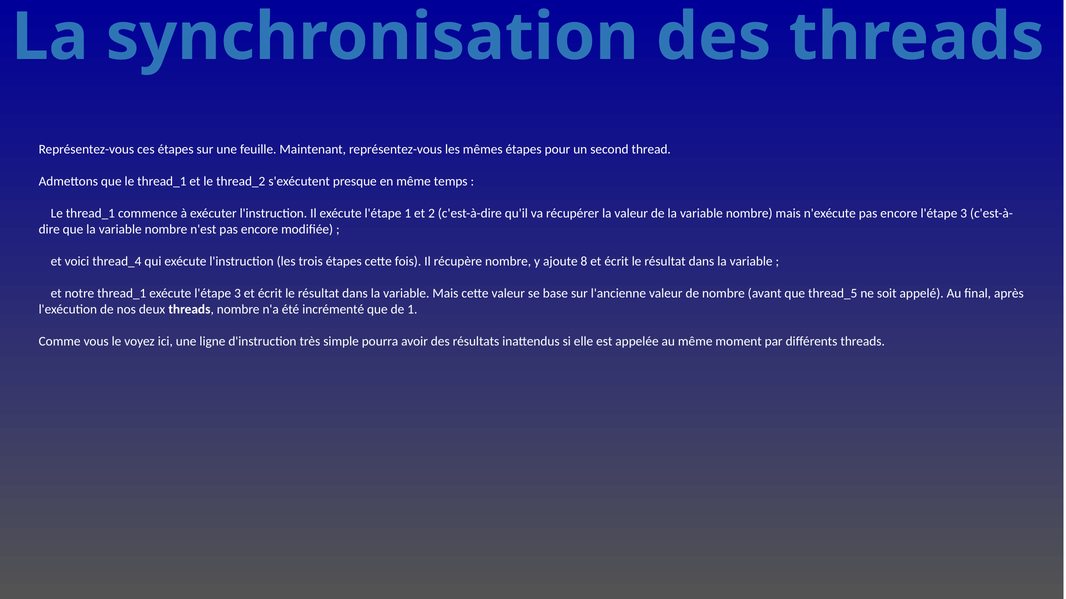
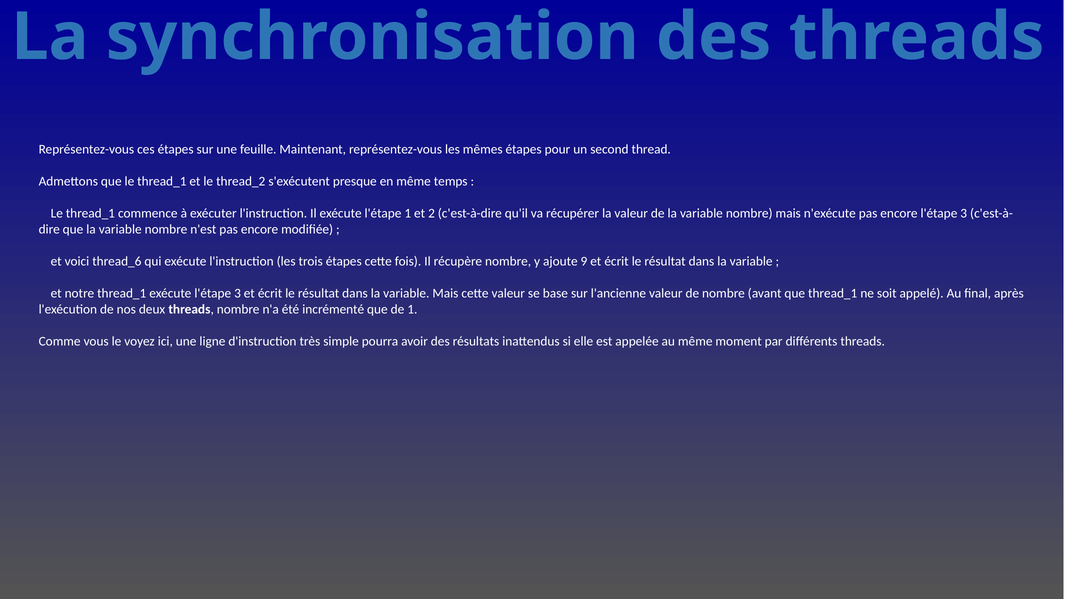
thread_4: thread_4 -> thread_6
8: 8 -> 9
que thread_5: thread_5 -> thread_1
